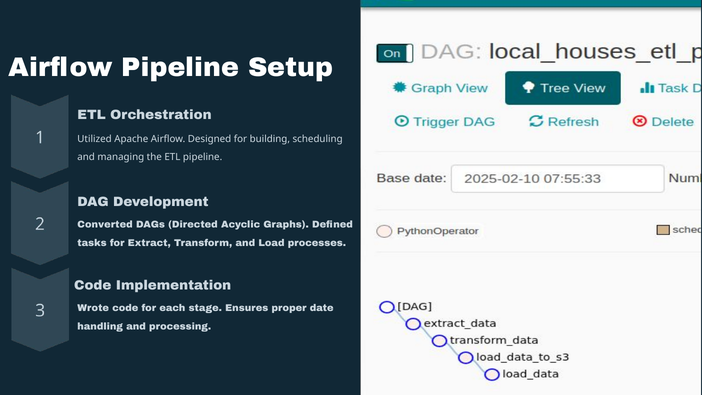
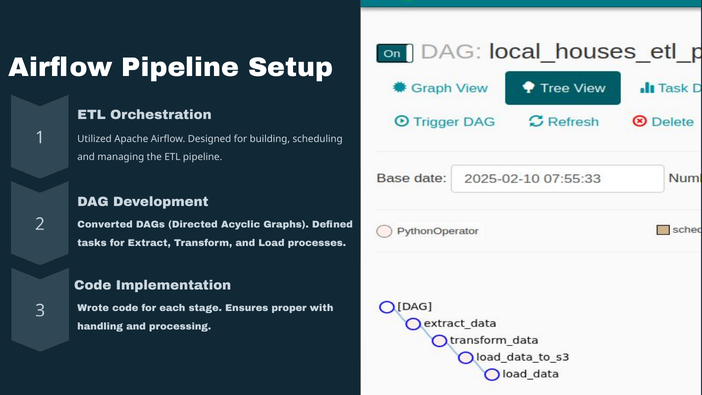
date: date -> with
